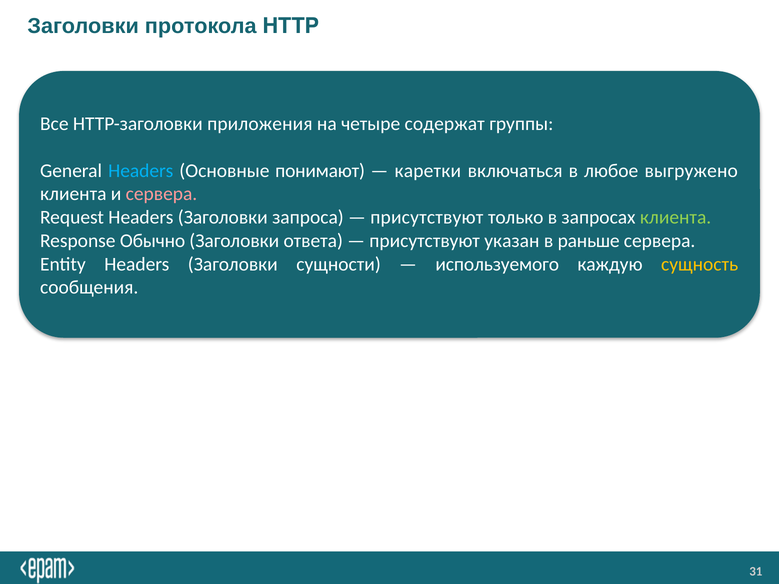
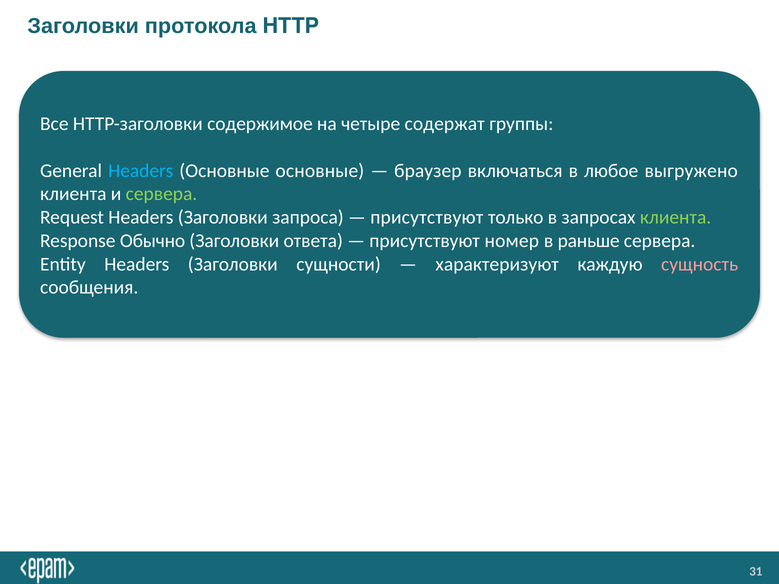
приложения: приложения -> содержимое
Основные понимают: понимают -> основные
каретки: каретки -> браузер
сервера at (161, 194) colour: pink -> light green
указан: указан -> номер
используемого: используемого -> характеризуют
сущность colour: yellow -> pink
